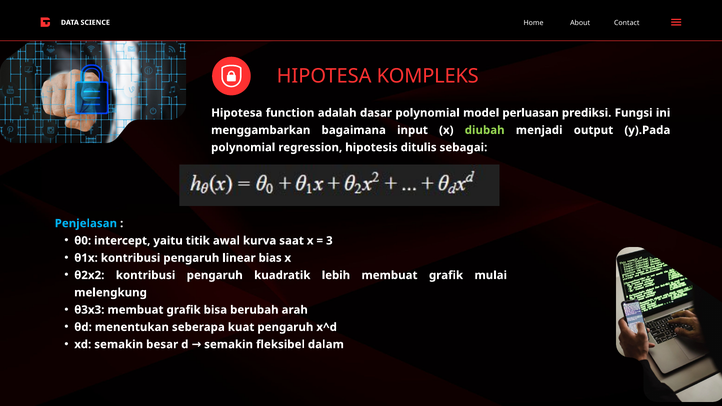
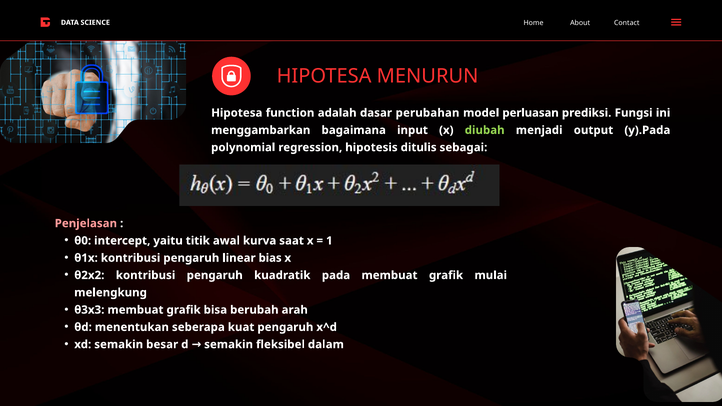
KOMPLEKS: KOMPLEKS -> MENURUN
dasar polynomial: polynomial -> perubahan
Penjelasan colour: light blue -> pink
3: 3 -> 1
lebih: lebih -> pada
